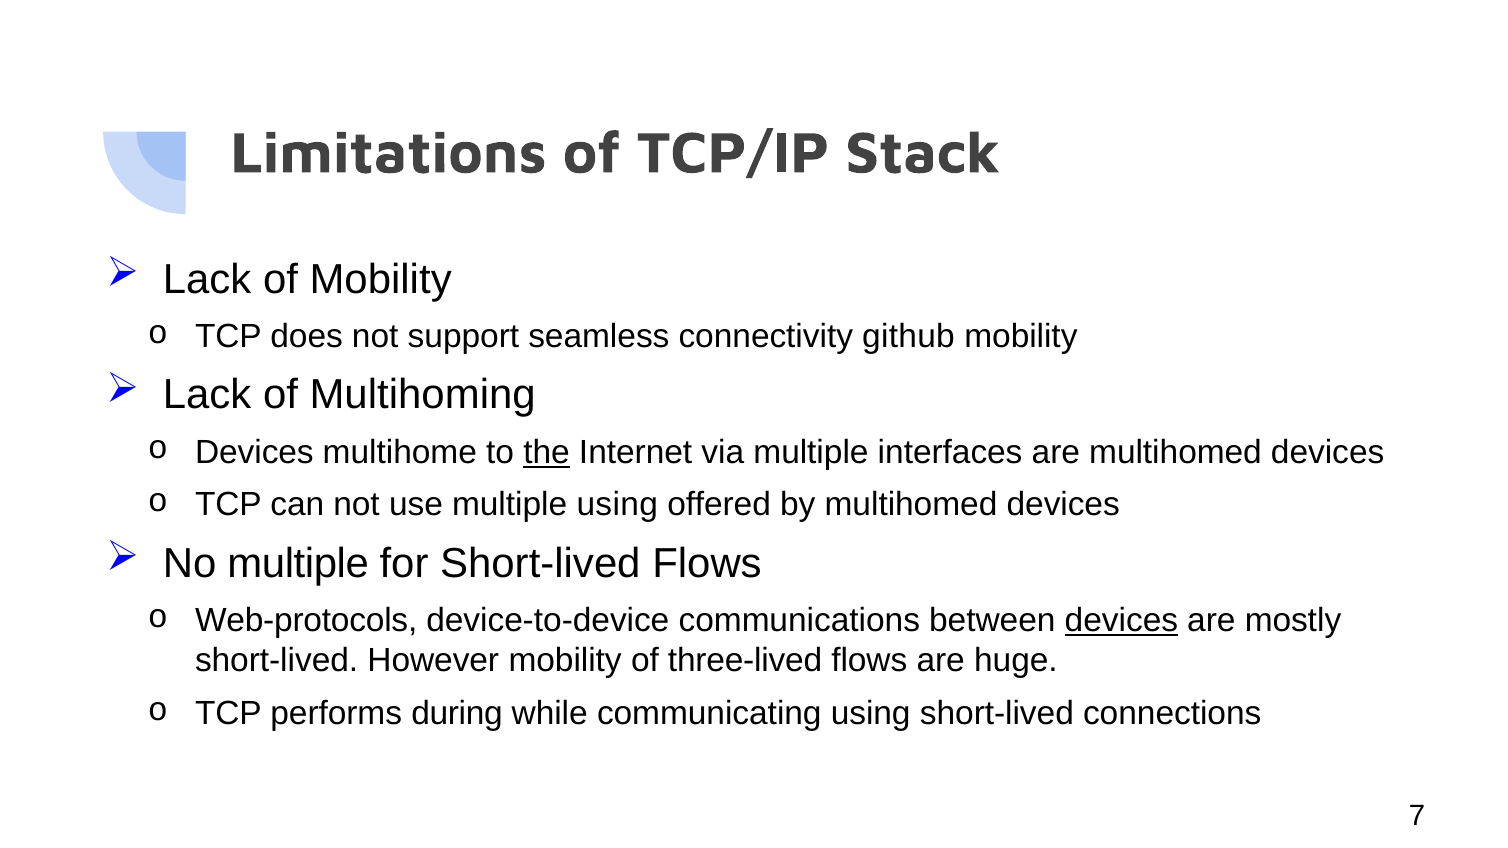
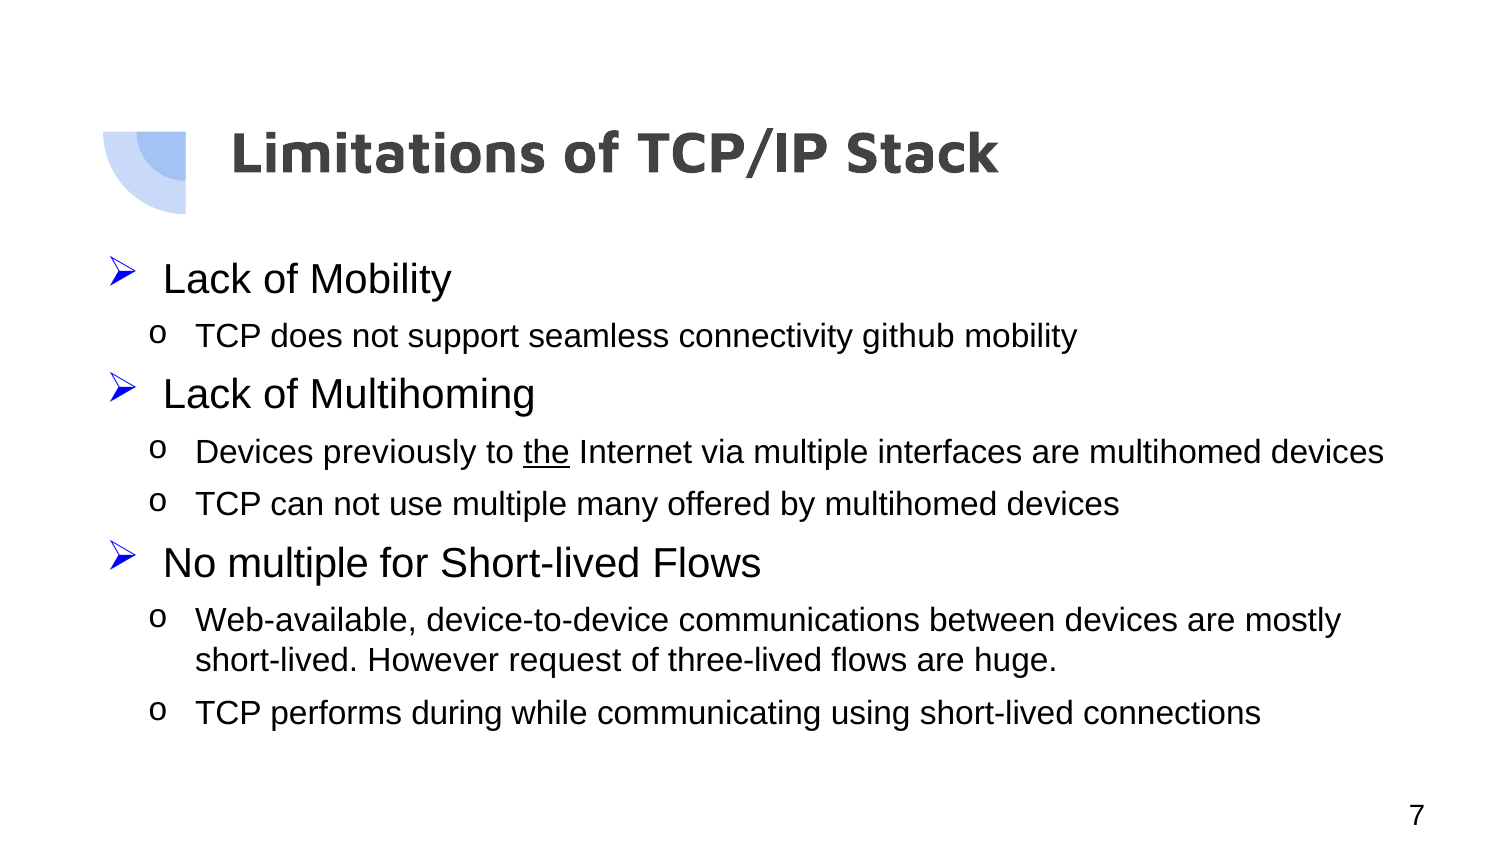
multihome: multihome -> previously
multiple using: using -> many
Web-protocols: Web-protocols -> Web-available
devices at (1121, 621) underline: present -> none
However mobility: mobility -> request
